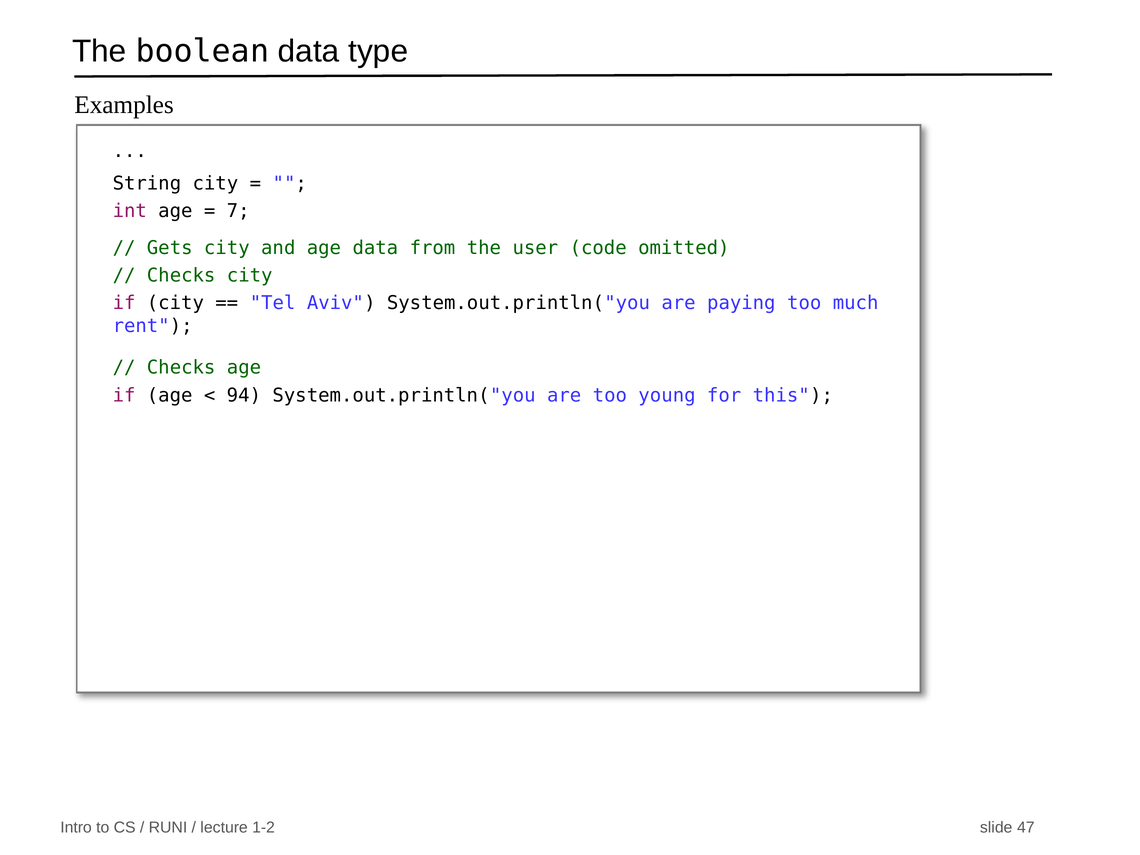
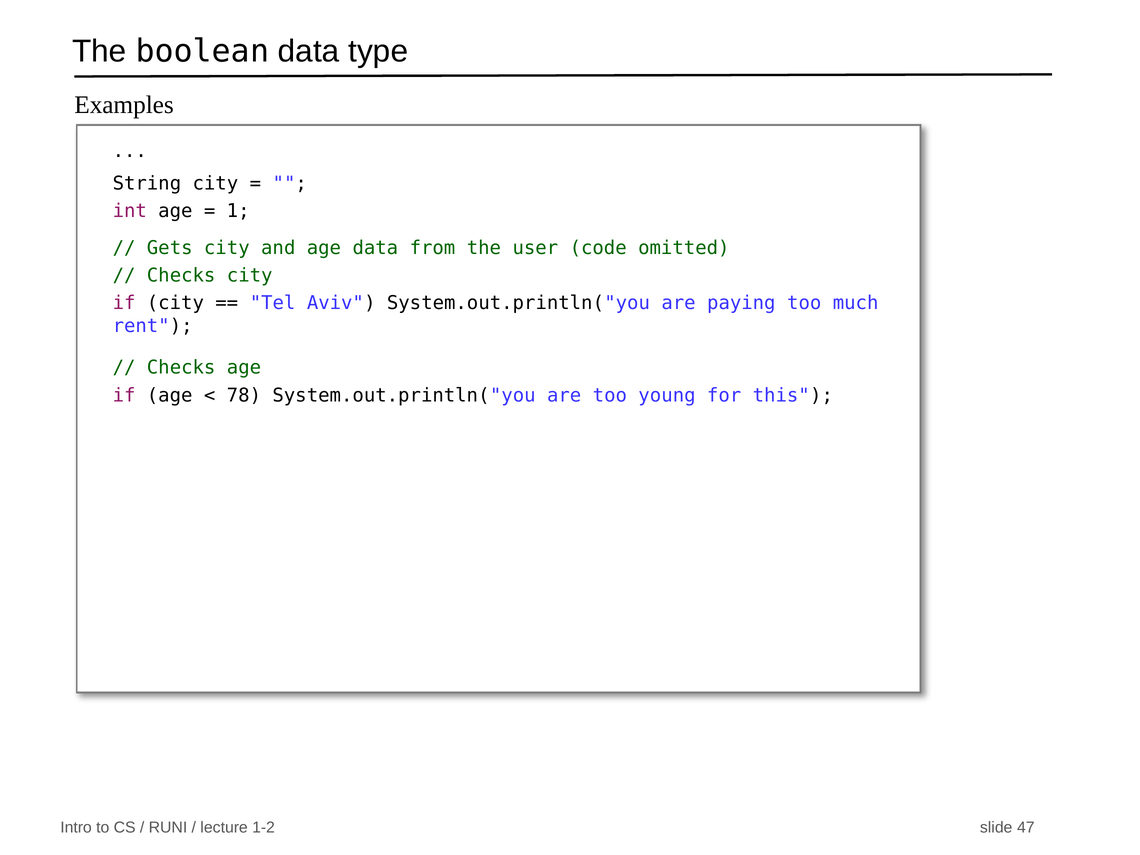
7: 7 -> 1
94: 94 -> 78
